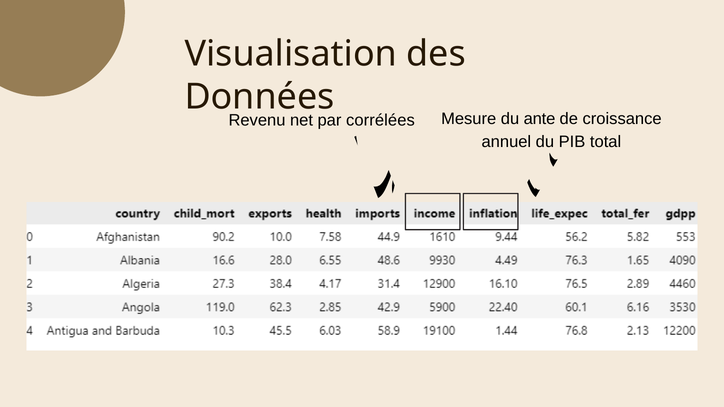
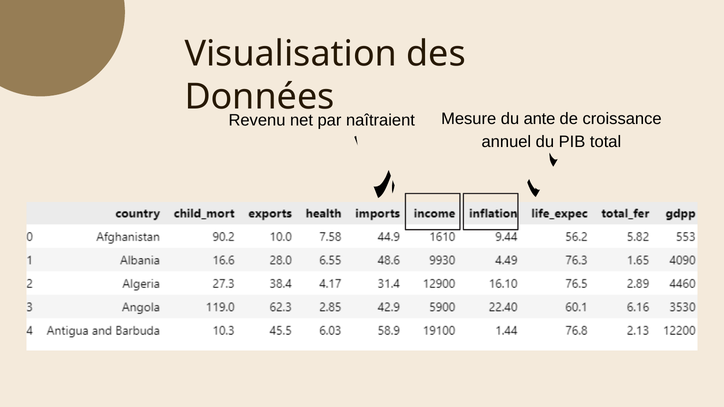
corrélées: corrélées -> naîtraient
